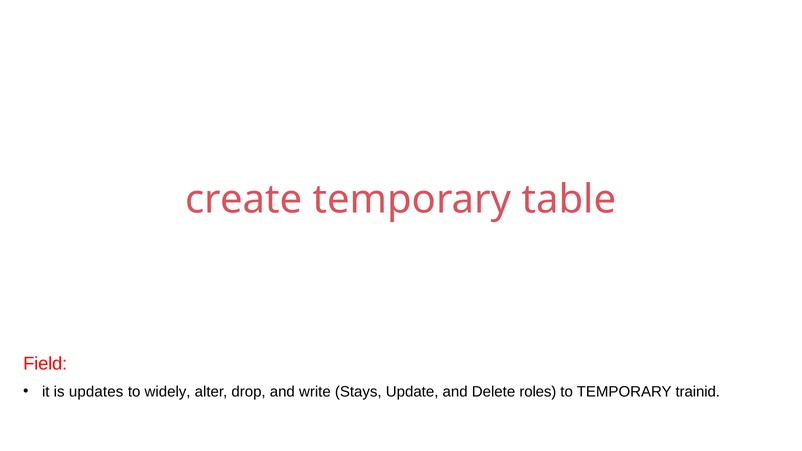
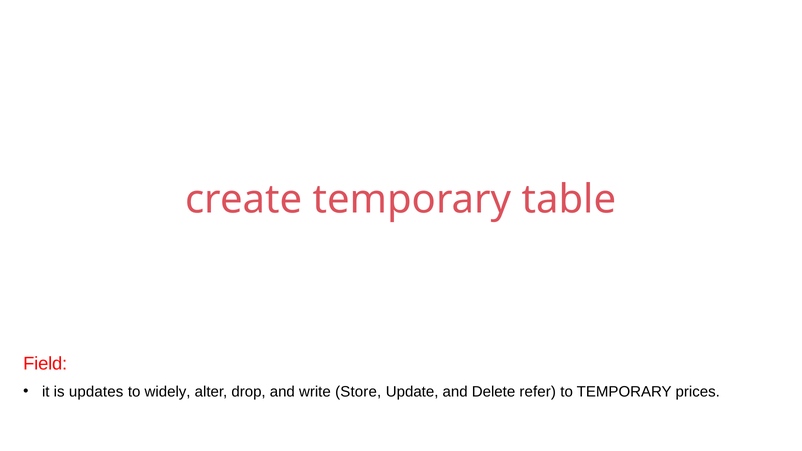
Stays: Stays -> Store
roles: roles -> refer
trainid: trainid -> prices
